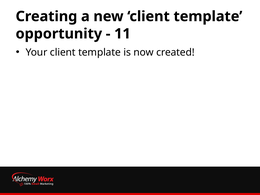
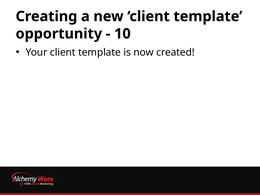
11: 11 -> 10
